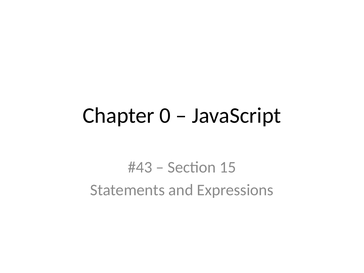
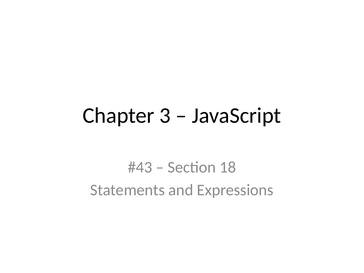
0: 0 -> 3
15: 15 -> 18
